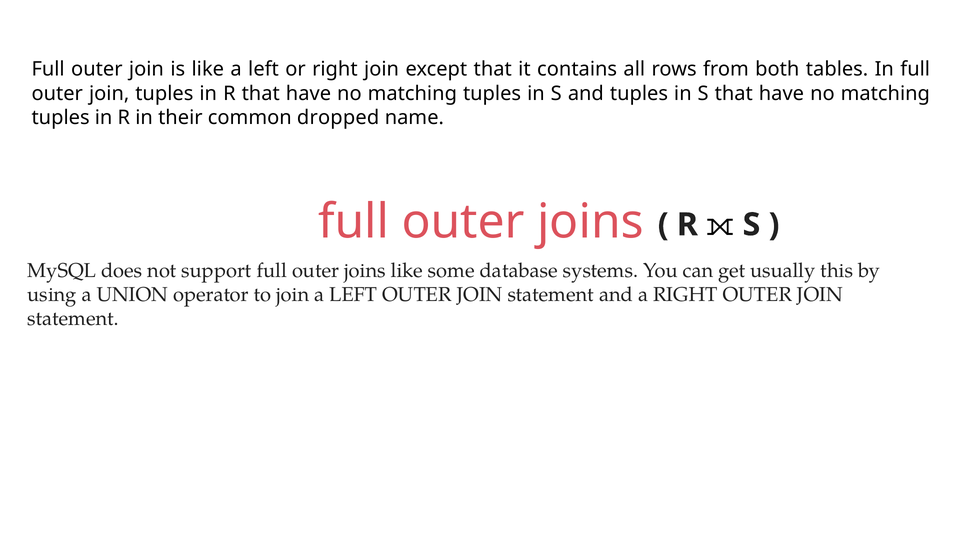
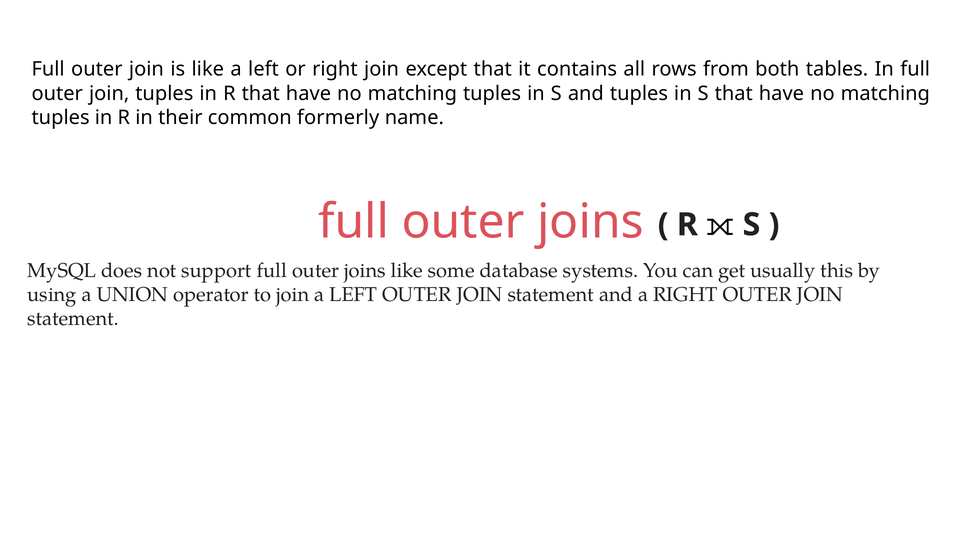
dropped: dropped -> formerly
